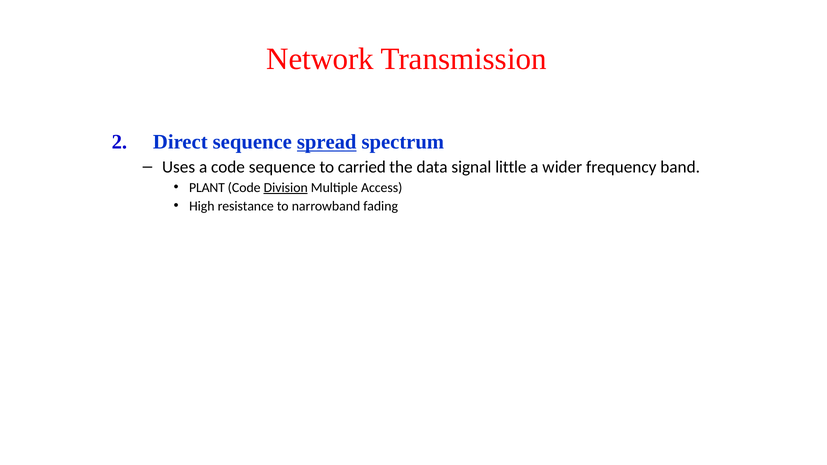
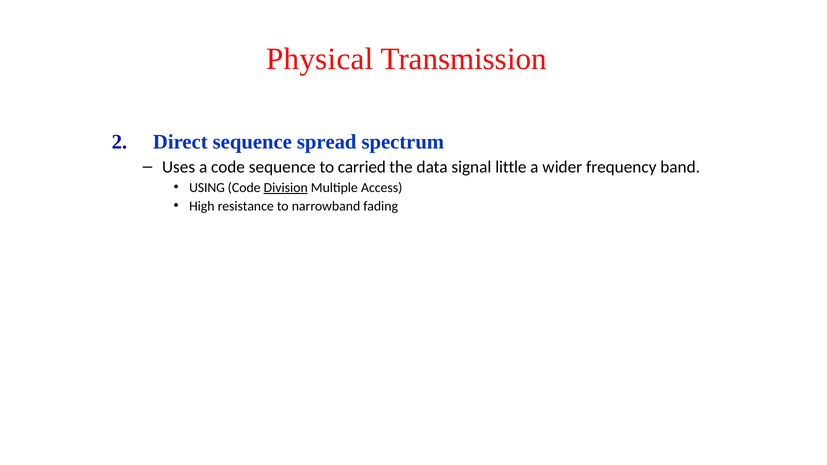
Network: Network -> Physical
spread underline: present -> none
PLANT: PLANT -> USING
